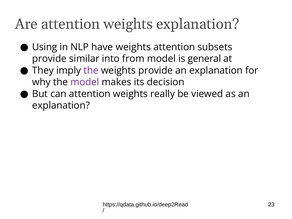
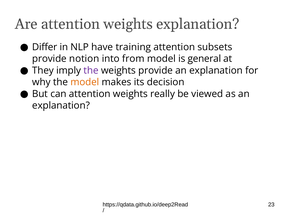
Using: Using -> Differ
have weights: weights -> training
similar: similar -> notion
model at (85, 82) colour: purple -> orange
